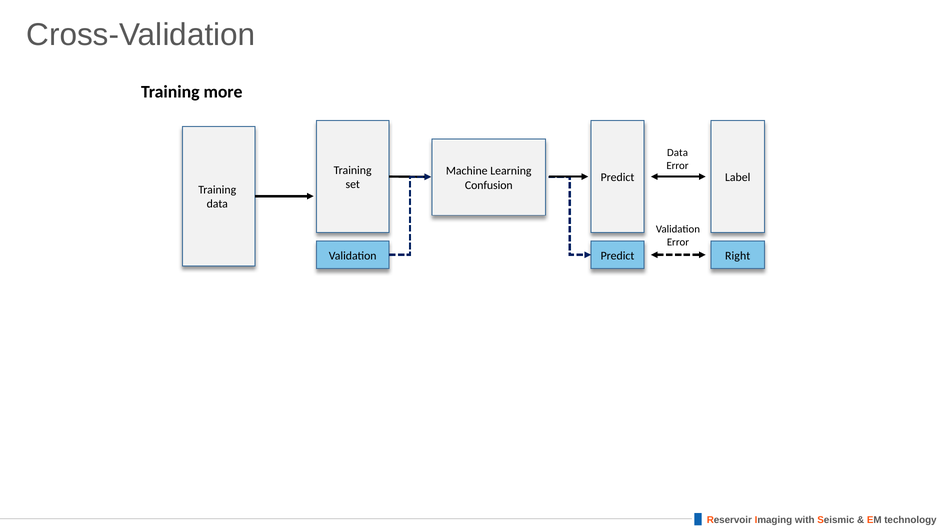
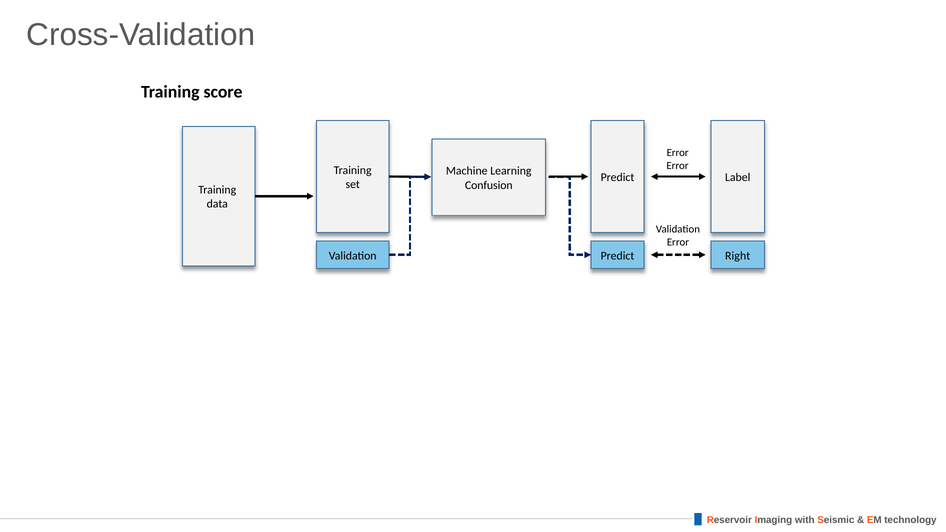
more: more -> score
Data at (678, 153): Data -> Error
